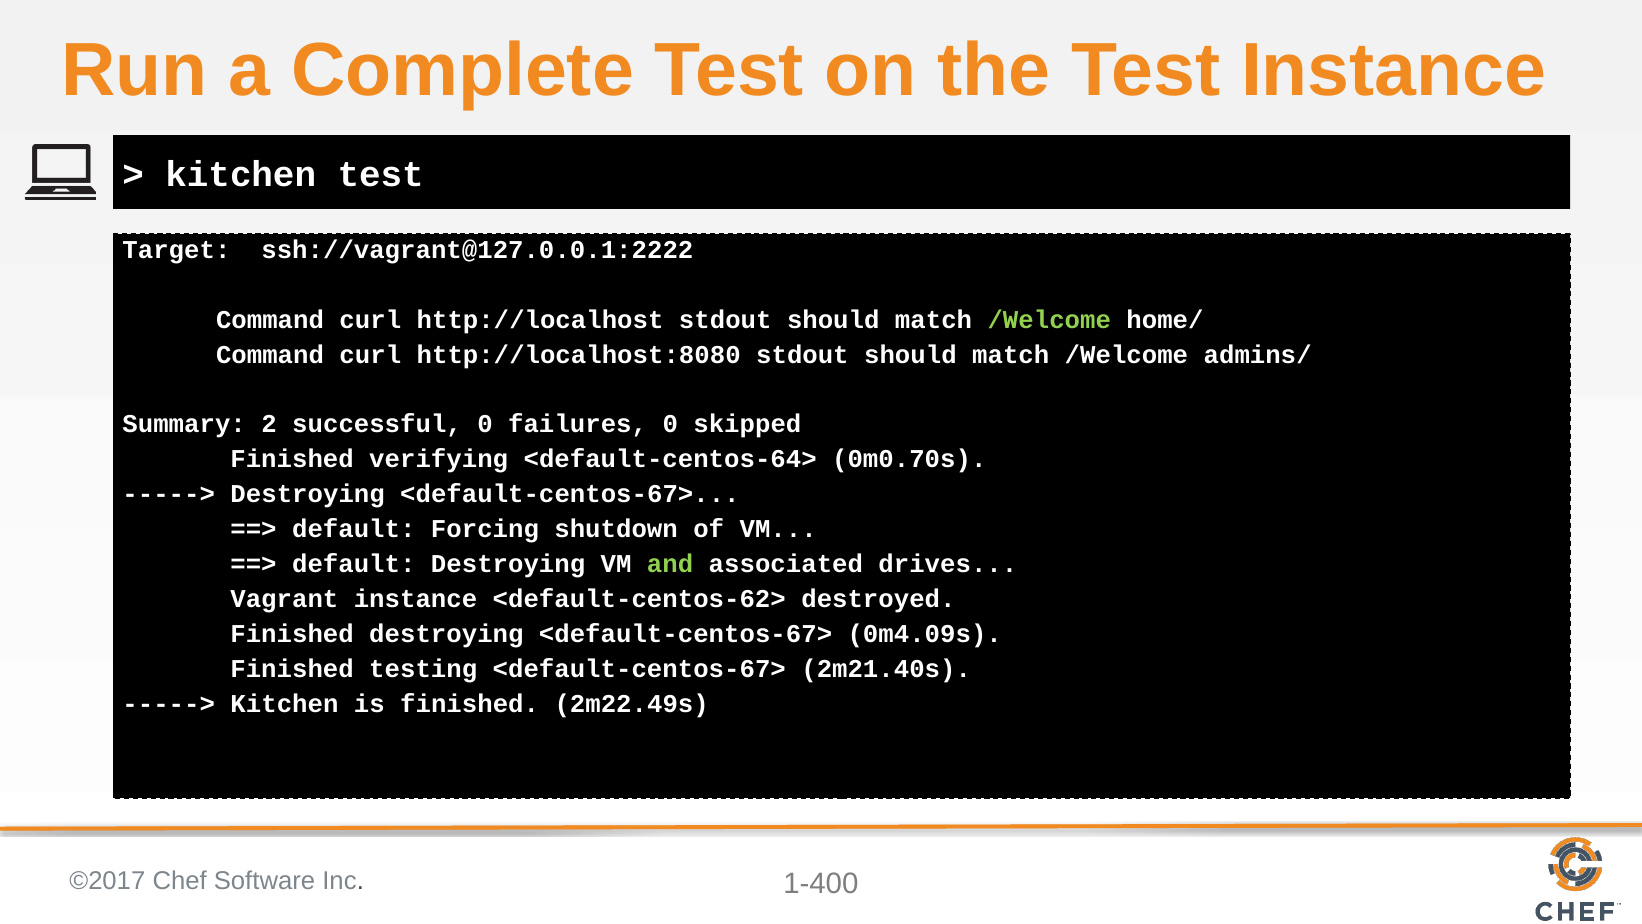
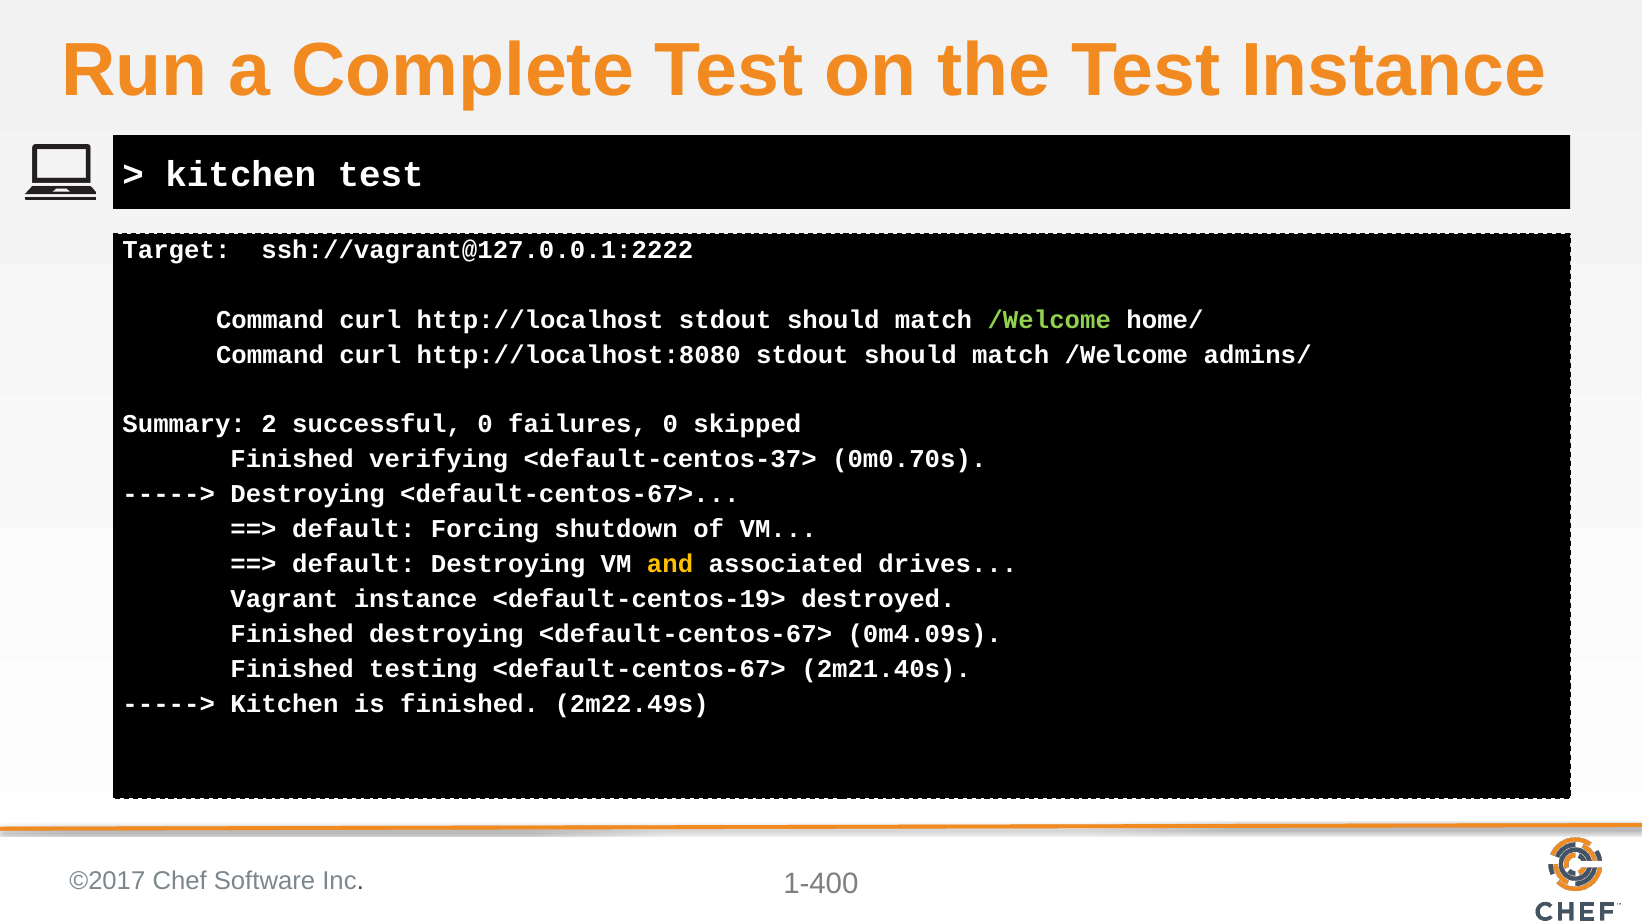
<default-centos-64>: <default-centos-64> -> <default-centos-37>
and colour: light green -> yellow
<default-centos-62>: <default-centos-62> -> <default-centos-19>
